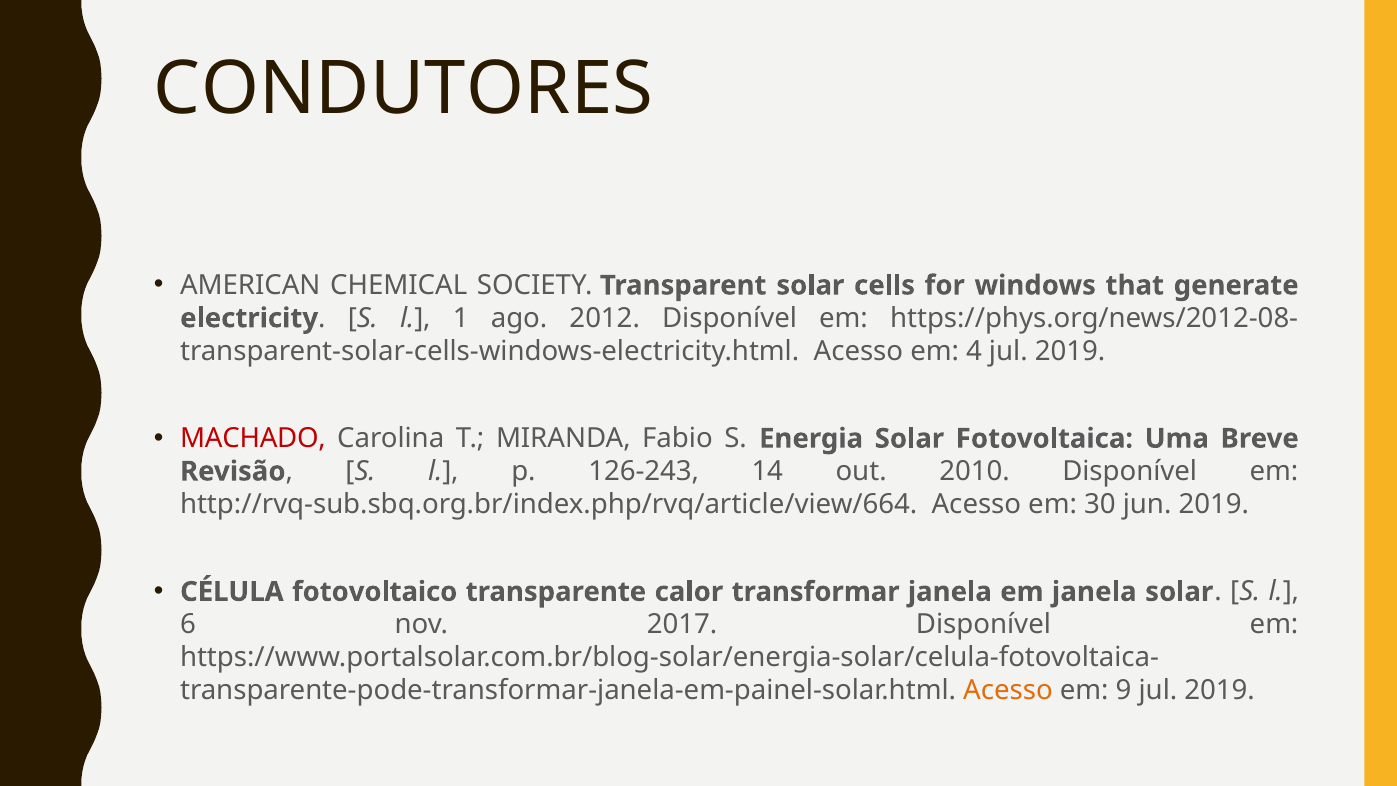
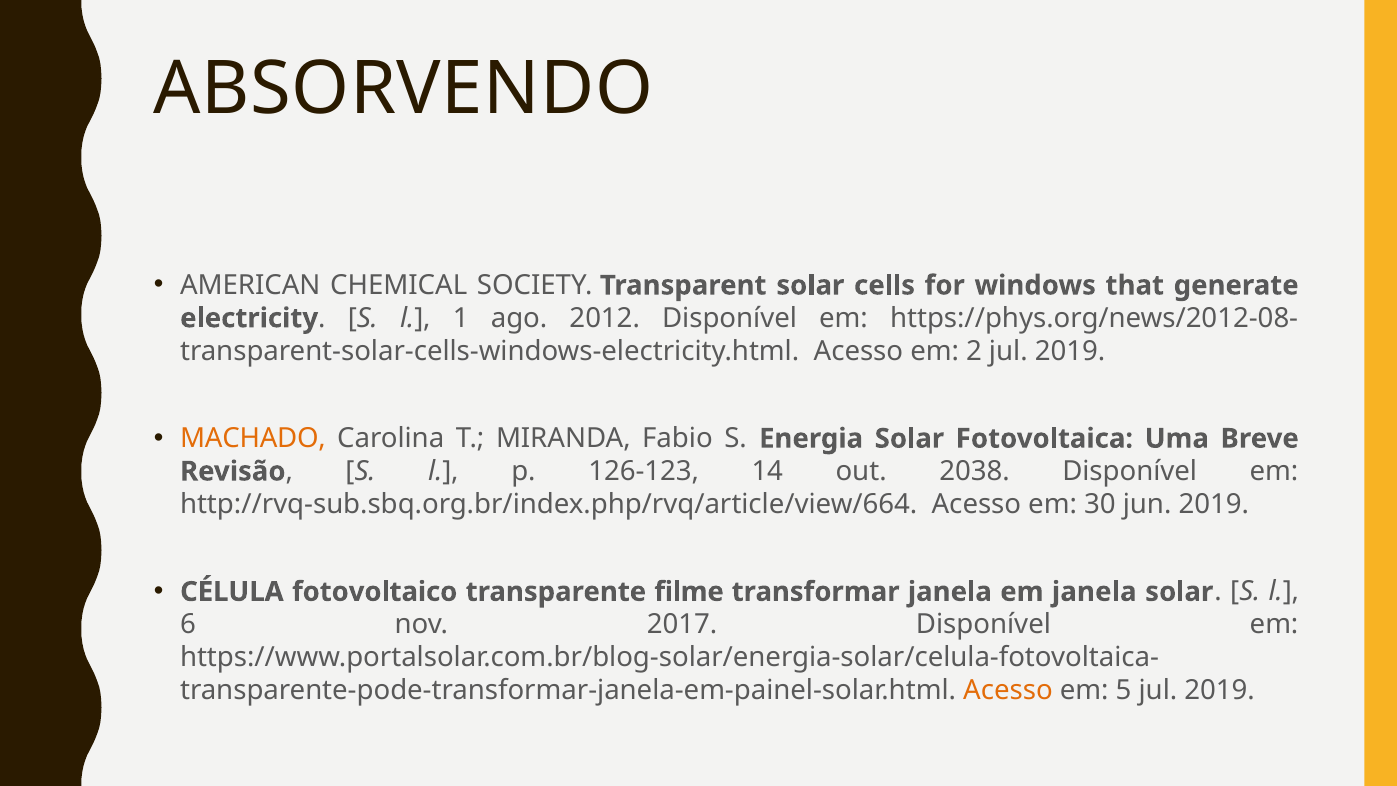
CONDUTORES: CONDUTORES -> ABSORVENDO
4: 4 -> 2
MACHADO colour: red -> orange
126-243: 126-243 -> 126-123
2010: 2010 -> 2038
calor: calor -> filme
9: 9 -> 5
